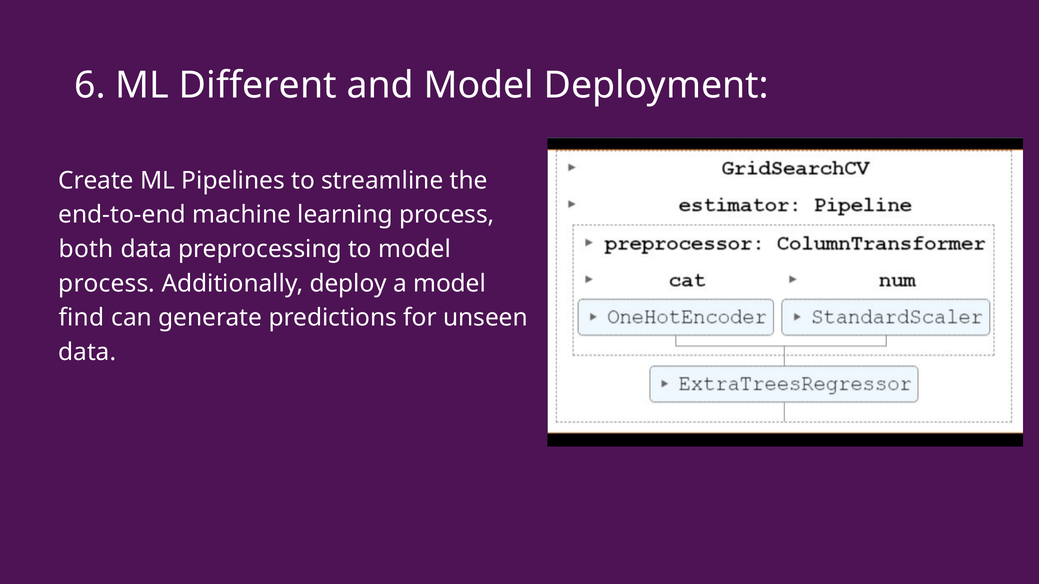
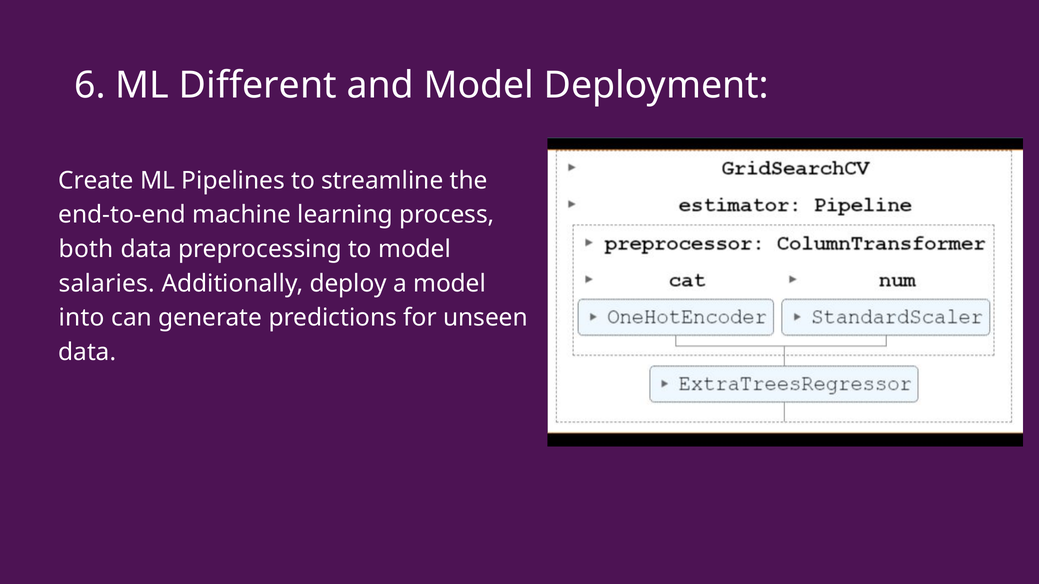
process at (107, 284): process -> salaries
find: find -> into
